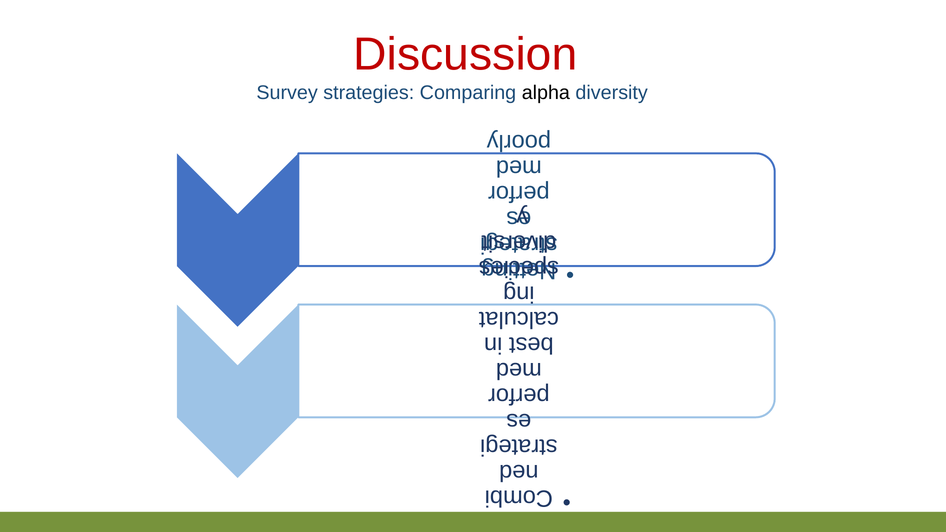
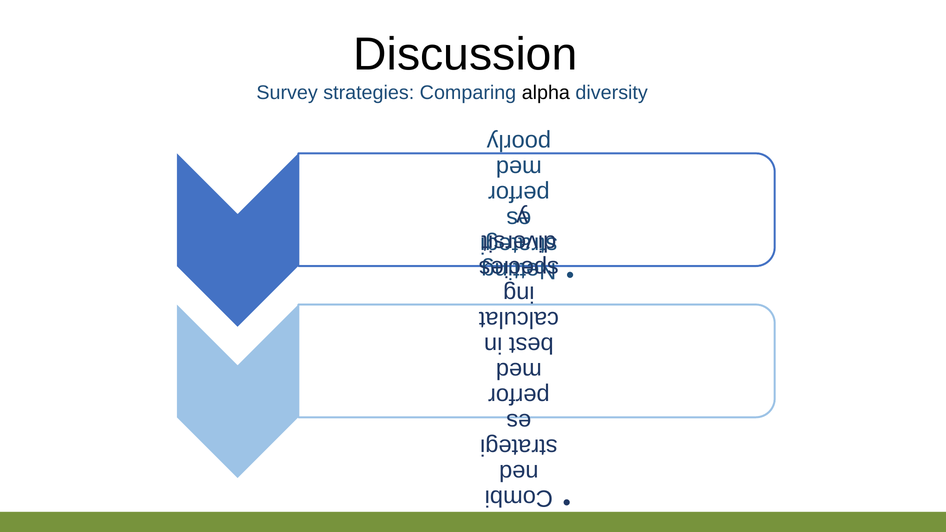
Discussion colour: red -> black
